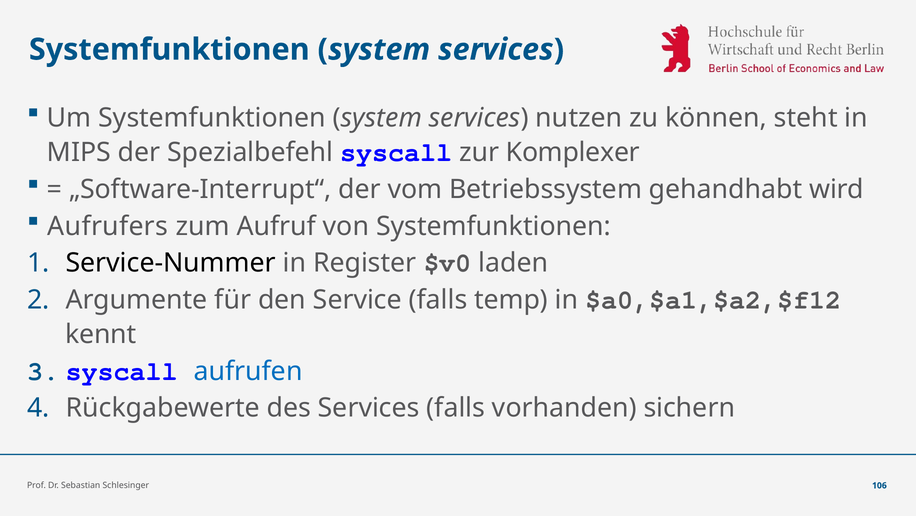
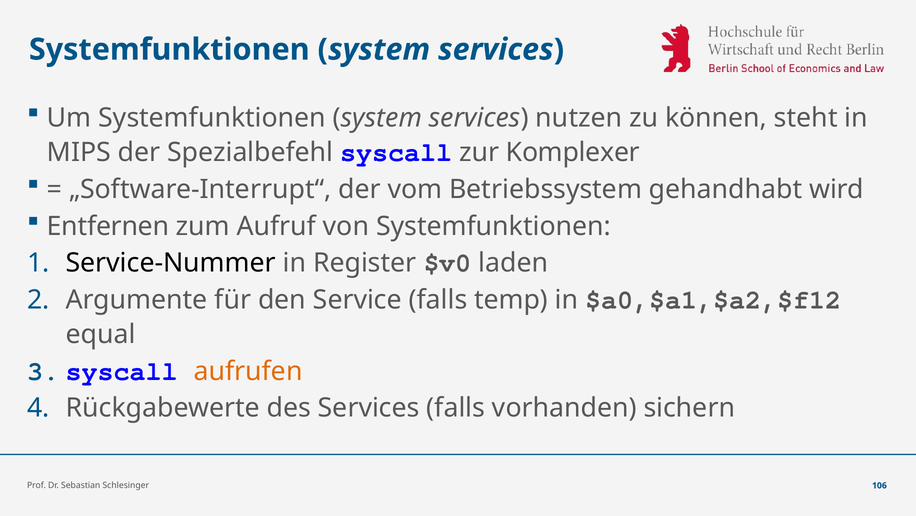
Aufrufers: Aufrufers -> Entfernen
kennt: kennt -> equal
aufrufen colour: blue -> orange
